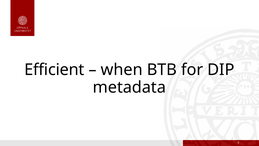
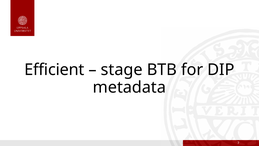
when: when -> stage
